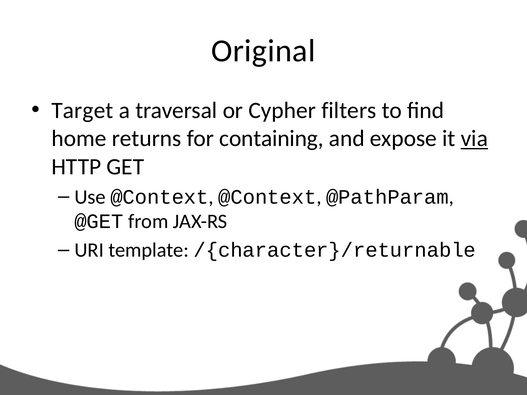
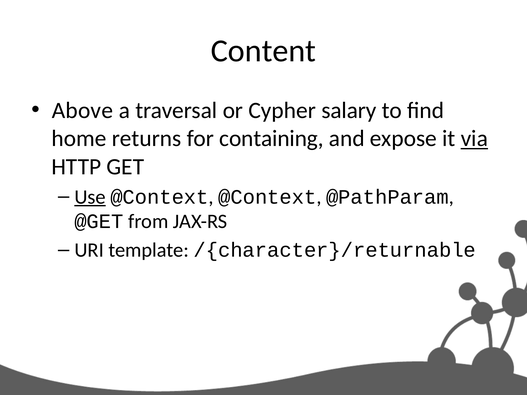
Original: Original -> Content
Target: Target -> Above
filters: filters -> salary
Use underline: none -> present
